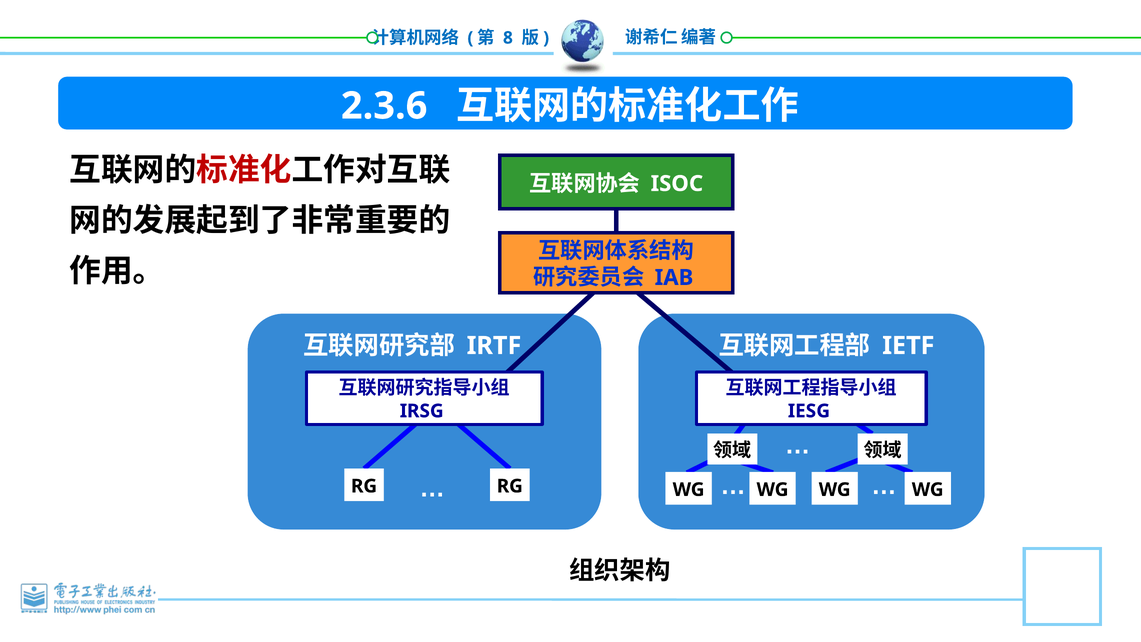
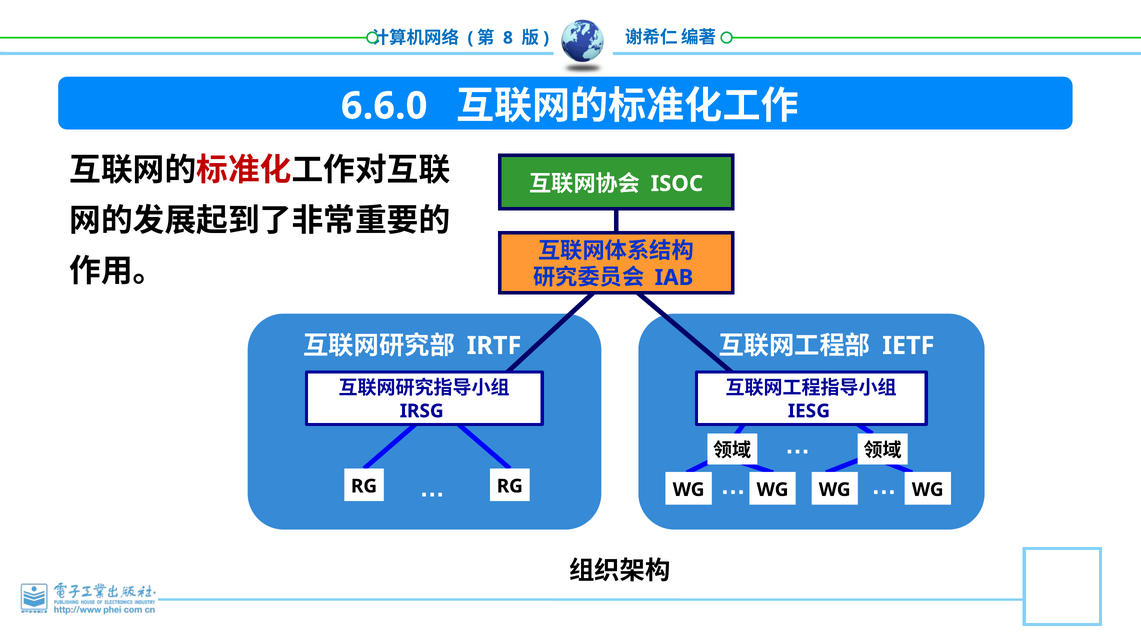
2.3.6: 2.3.6 -> 6.6.0
